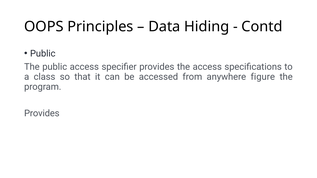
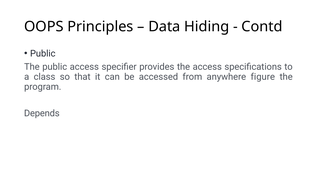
Provides at (42, 113): Provides -> Depends
